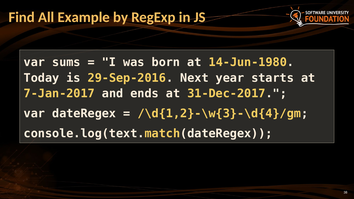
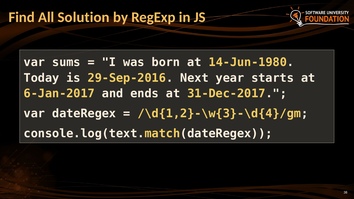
Example: Example -> Solution
7-Jan-2017: 7-Jan-2017 -> 6-Jan-2017
